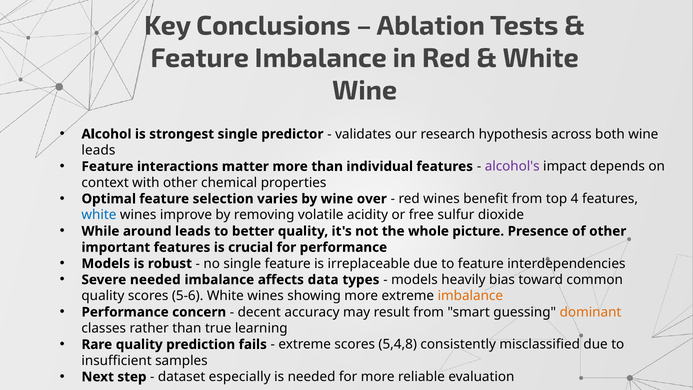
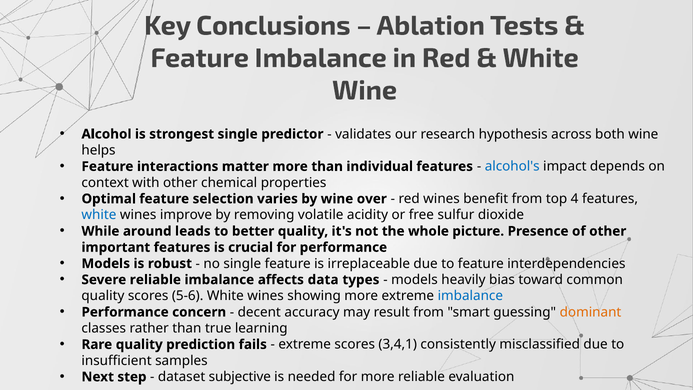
leads at (98, 150): leads -> helps
alcohol's colour: purple -> blue
Severe needed: needed -> reliable
imbalance at (470, 296) colour: orange -> blue
5,4,8: 5,4,8 -> 3,4,1
especially: especially -> subjective
